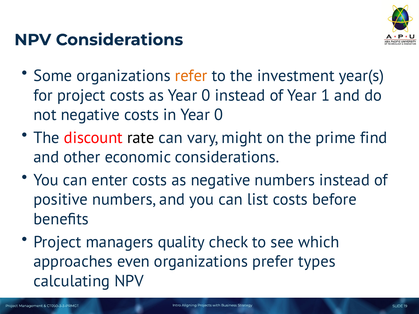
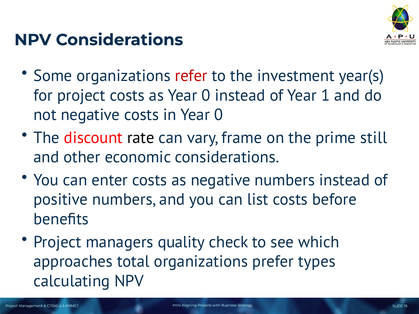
refer colour: orange -> red
might: might -> frame
find: find -> still
even: even -> total
